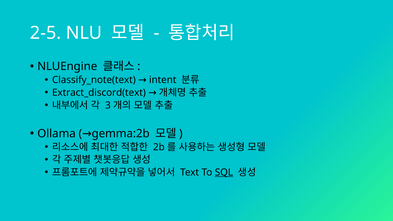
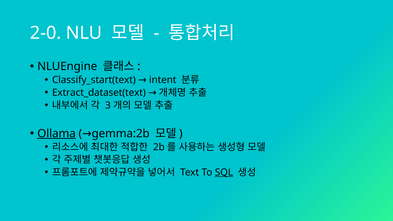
2-5: 2-5 -> 2-0
Classify_note(text: Classify_note(text -> Classify_start(text
Extract_discord(text: Extract_discord(text -> Extract_dataset(text
Ollama underline: none -> present
